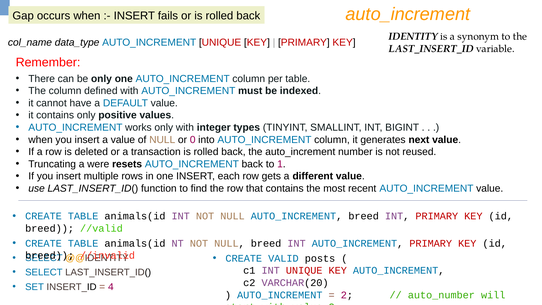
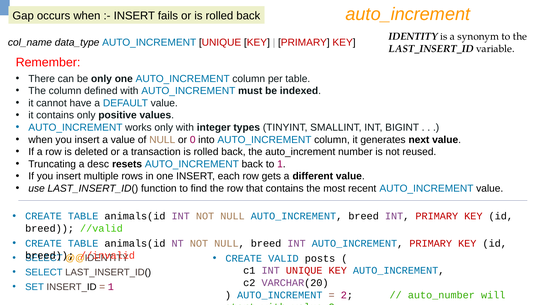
were: were -> desc
4 at (111, 287): 4 -> 1
